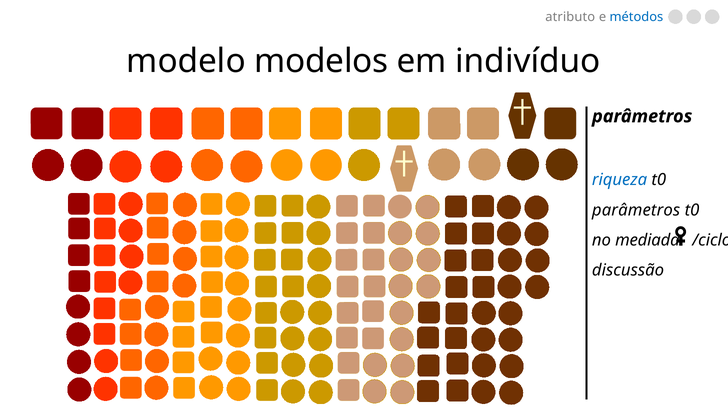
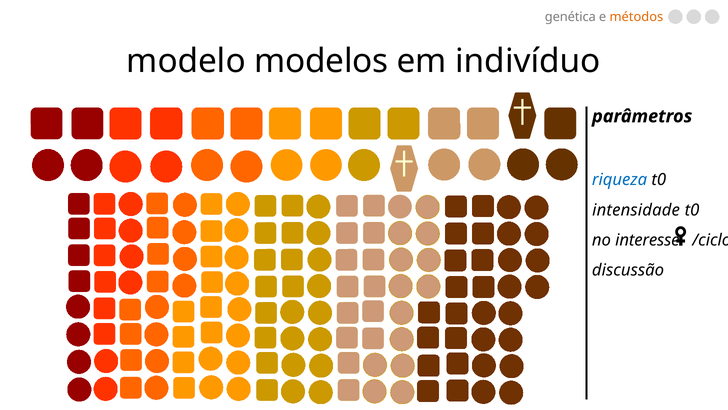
atributo: atributo -> genética
métodos colour: blue -> orange
parâmetros at (636, 210): parâmetros -> intensidade
mediada: mediada -> interesse
